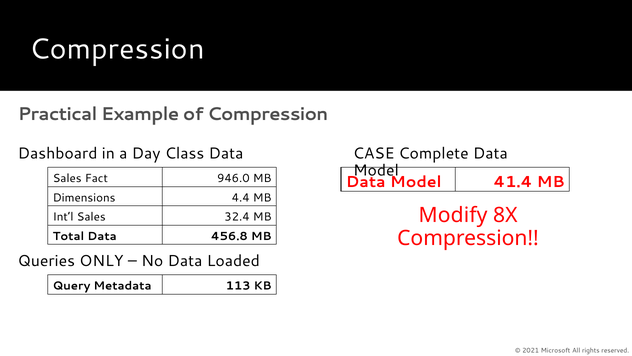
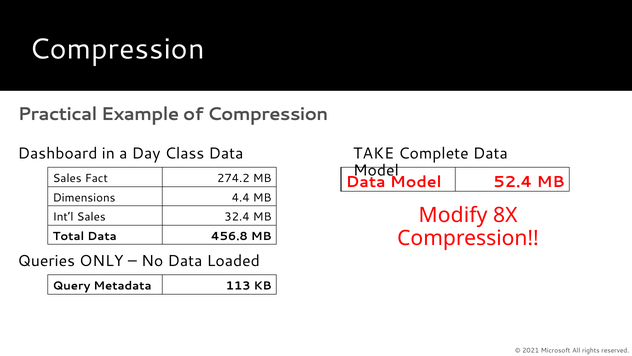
CASE: CASE -> TAKE
946.0: 946.0 -> 274.2
41.4: 41.4 -> 52.4
